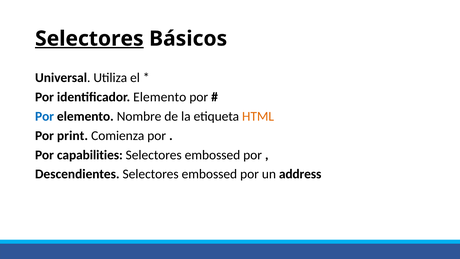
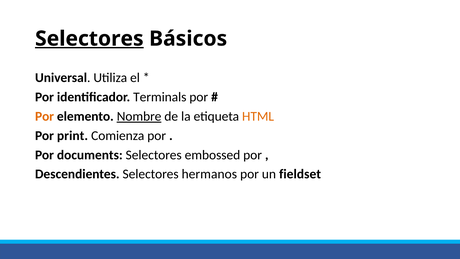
identificador Elemento: Elemento -> Terminals
Por at (45, 116) colour: blue -> orange
Nombre underline: none -> present
capabilities: capabilities -> documents
Descendientes Selectores embossed: embossed -> hermanos
address: address -> fieldset
